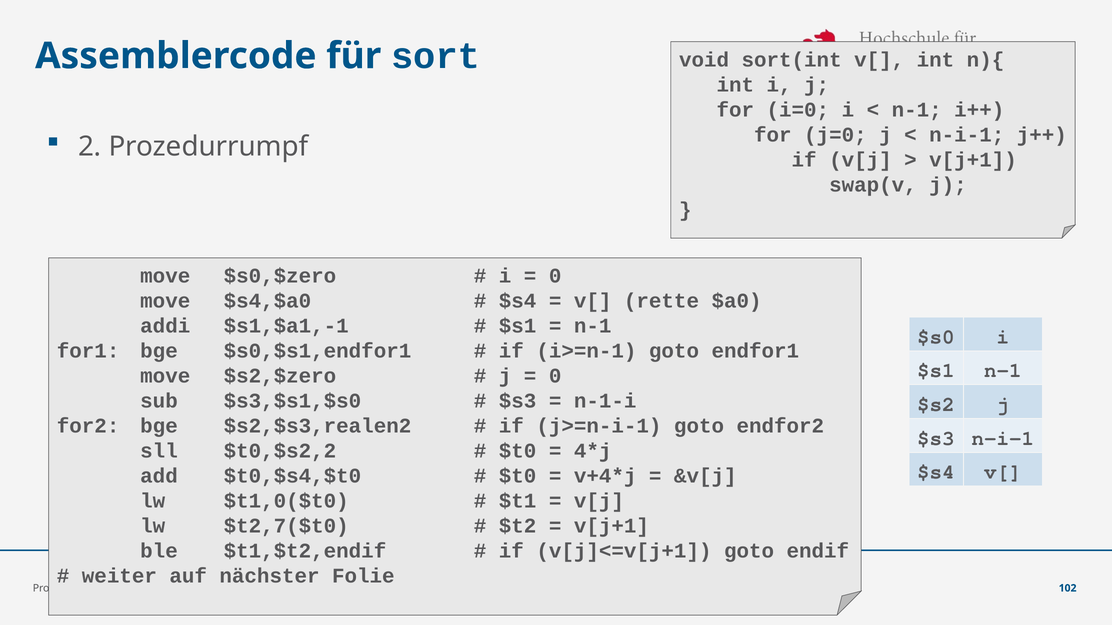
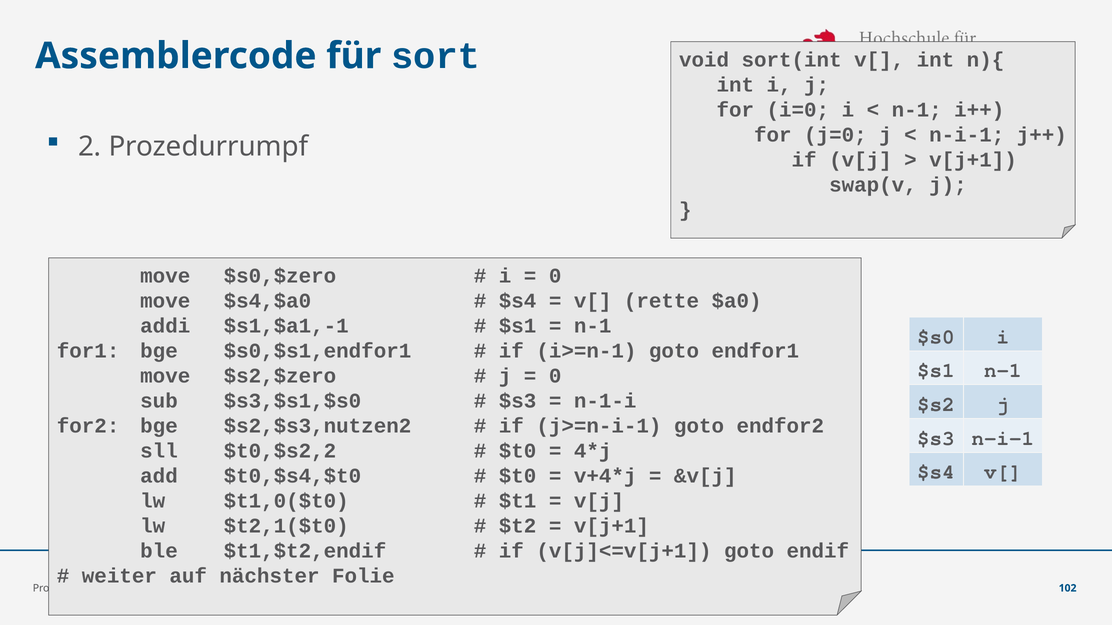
$s2,$s3,realen2: $s2,$s3,realen2 -> $s2,$s3,nutzen2
$t2,7($t0: $t2,7($t0 -> $t2,1($t0
